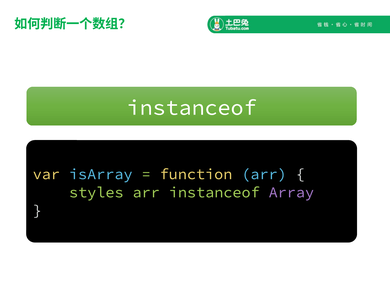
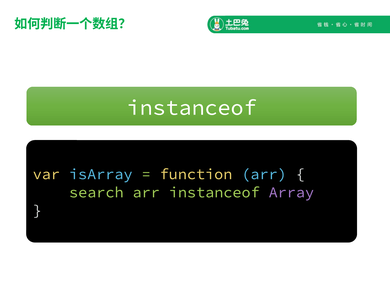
styles: styles -> search
